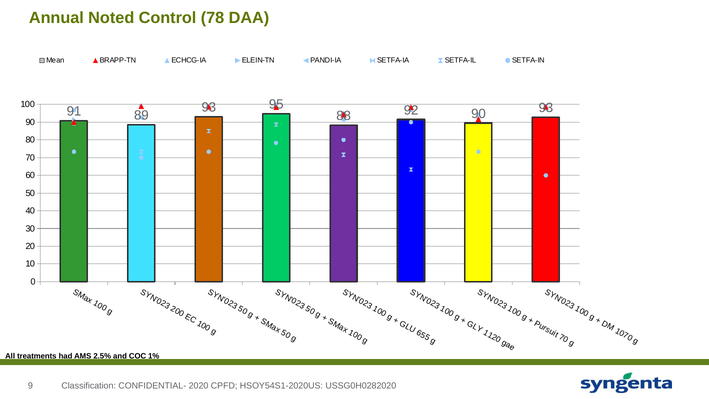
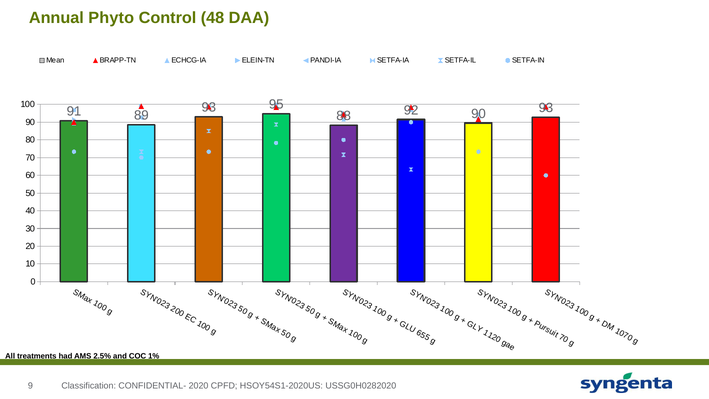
Noted: Noted -> Phyto
78: 78 -> 48
